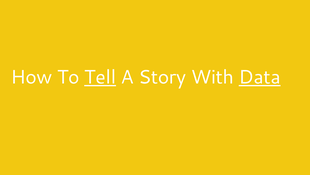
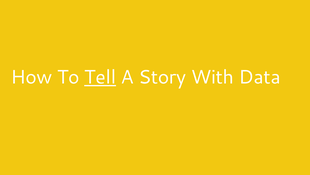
Data underline: present -> none
